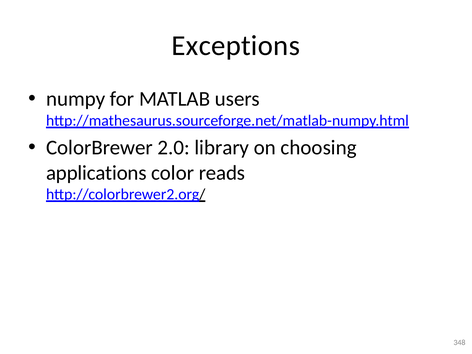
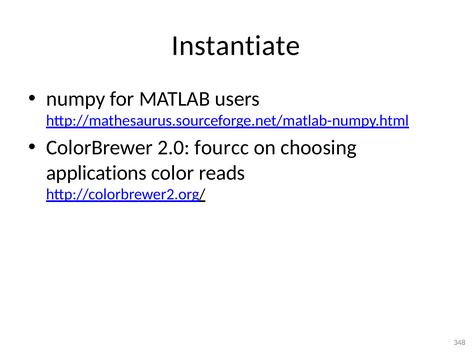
Exceptions: Exceptions -> Instantiate
library: library -> fourcc
